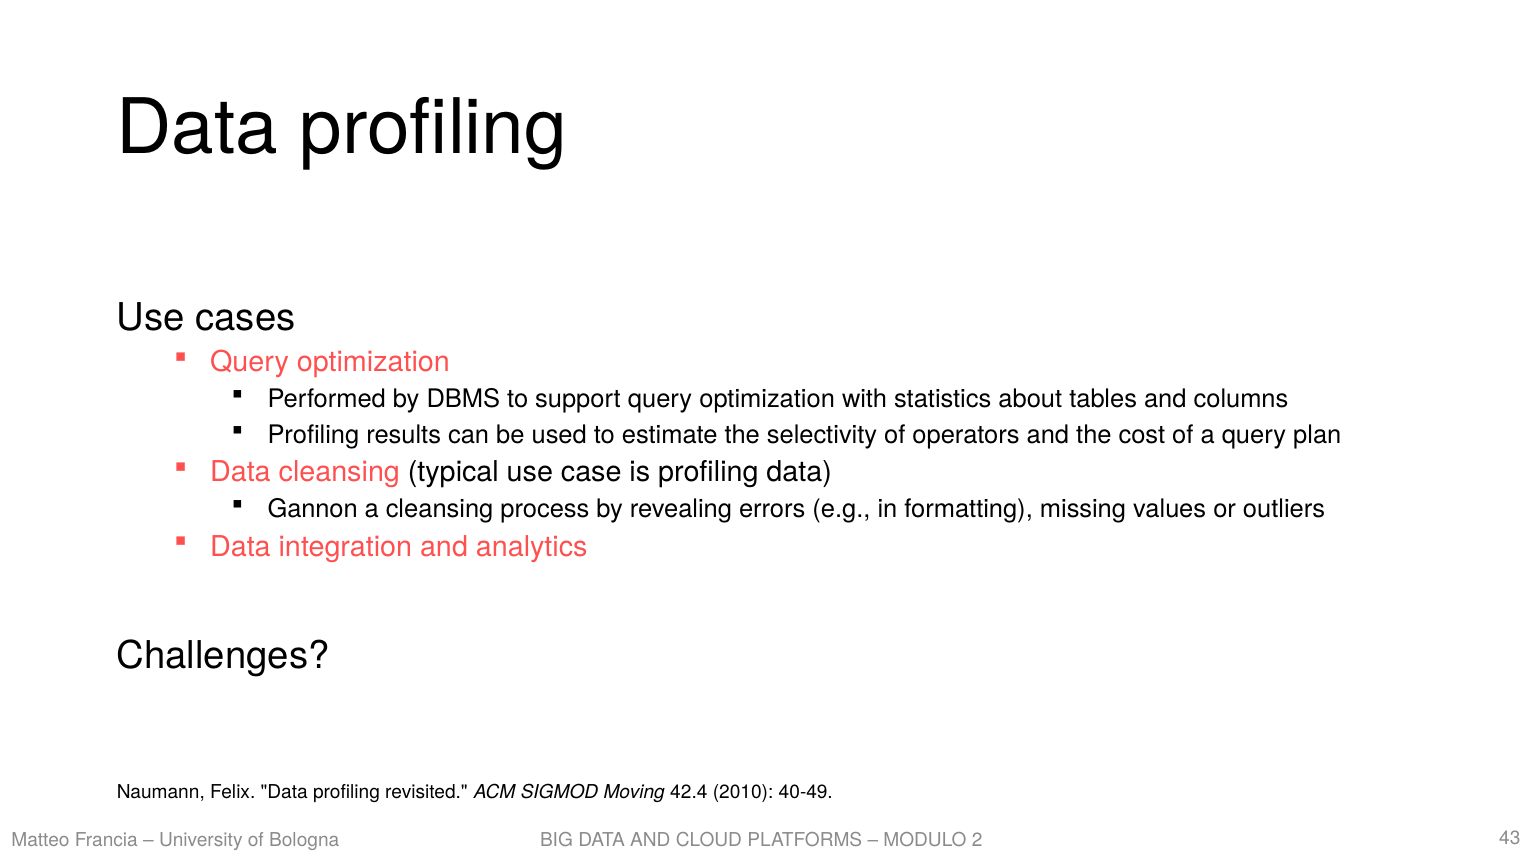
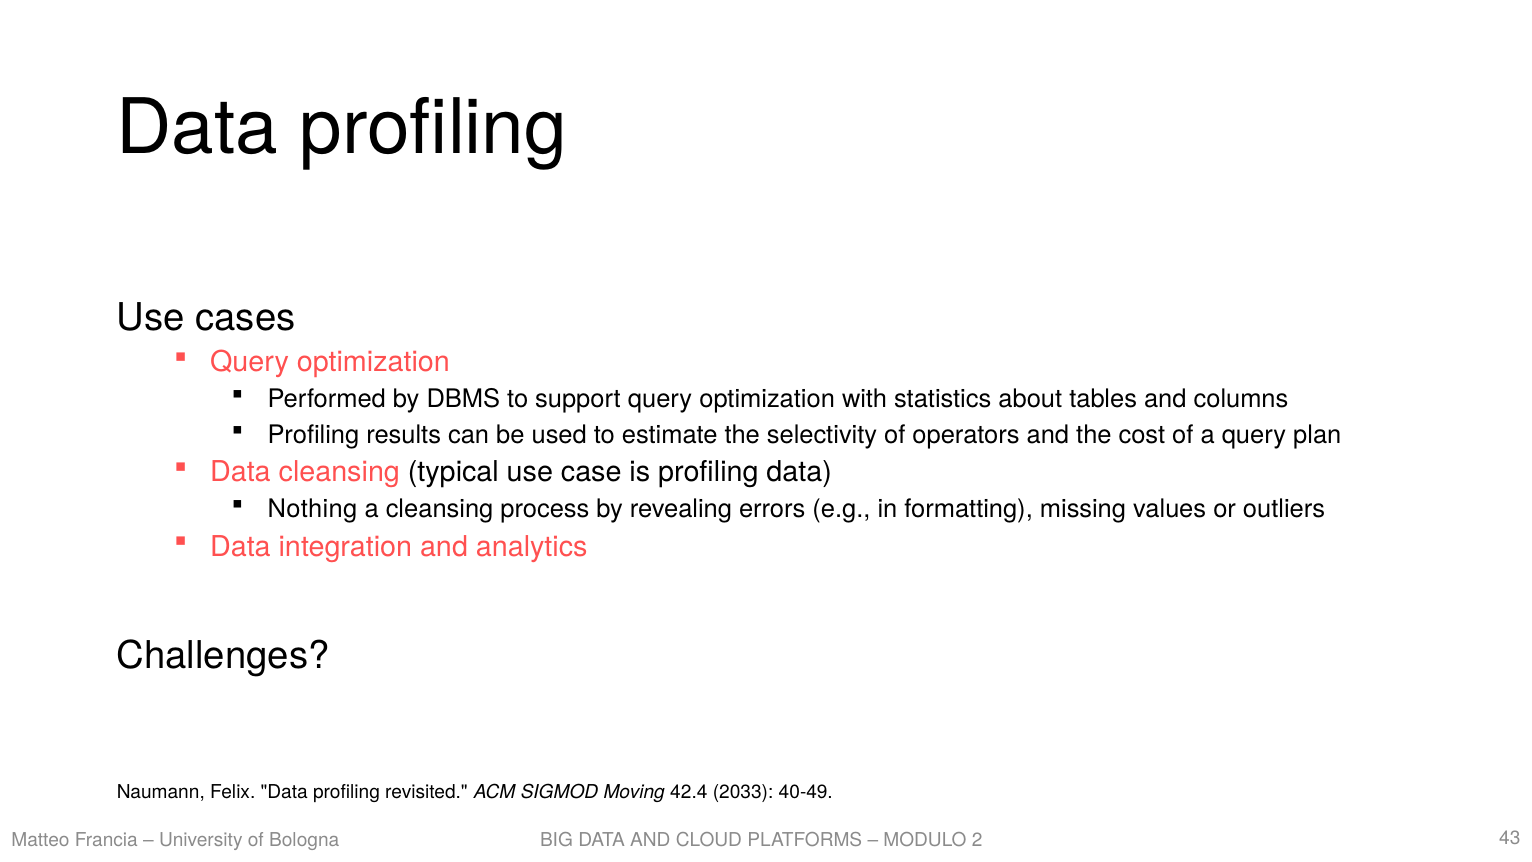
Gannon: Gannon -> Nothing
2010: 2010 -> 2033
